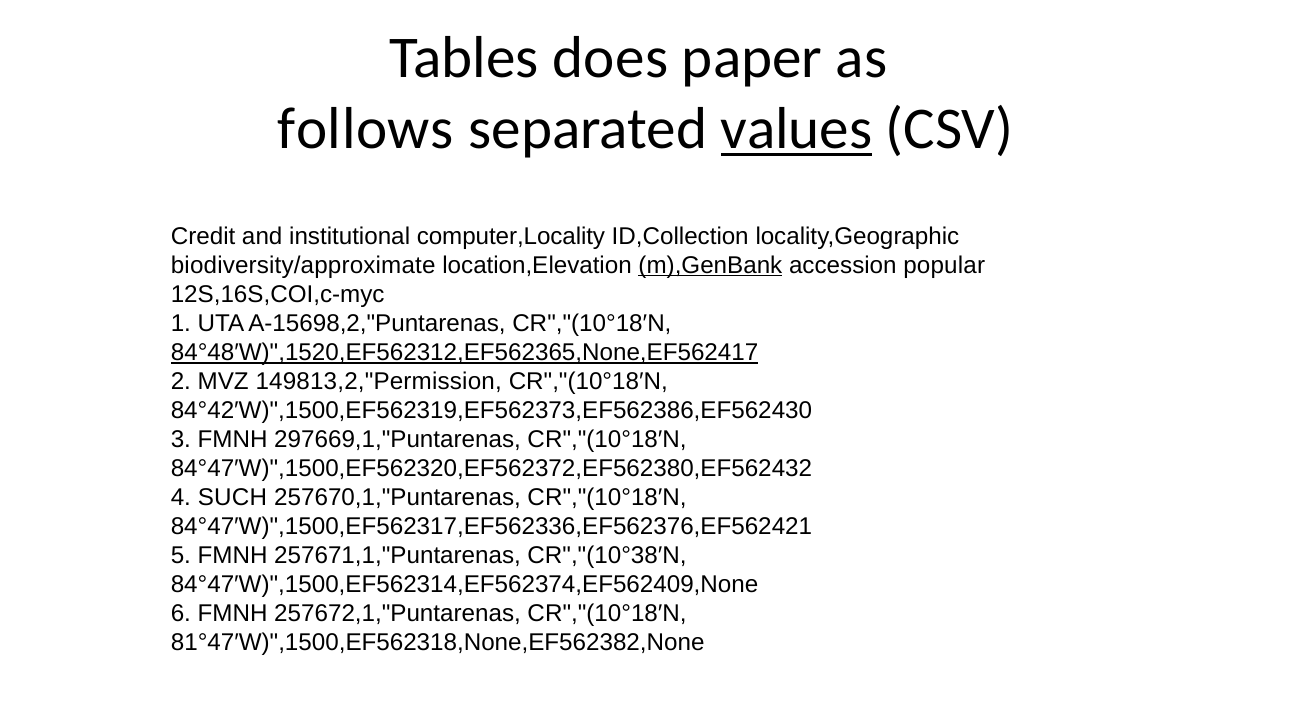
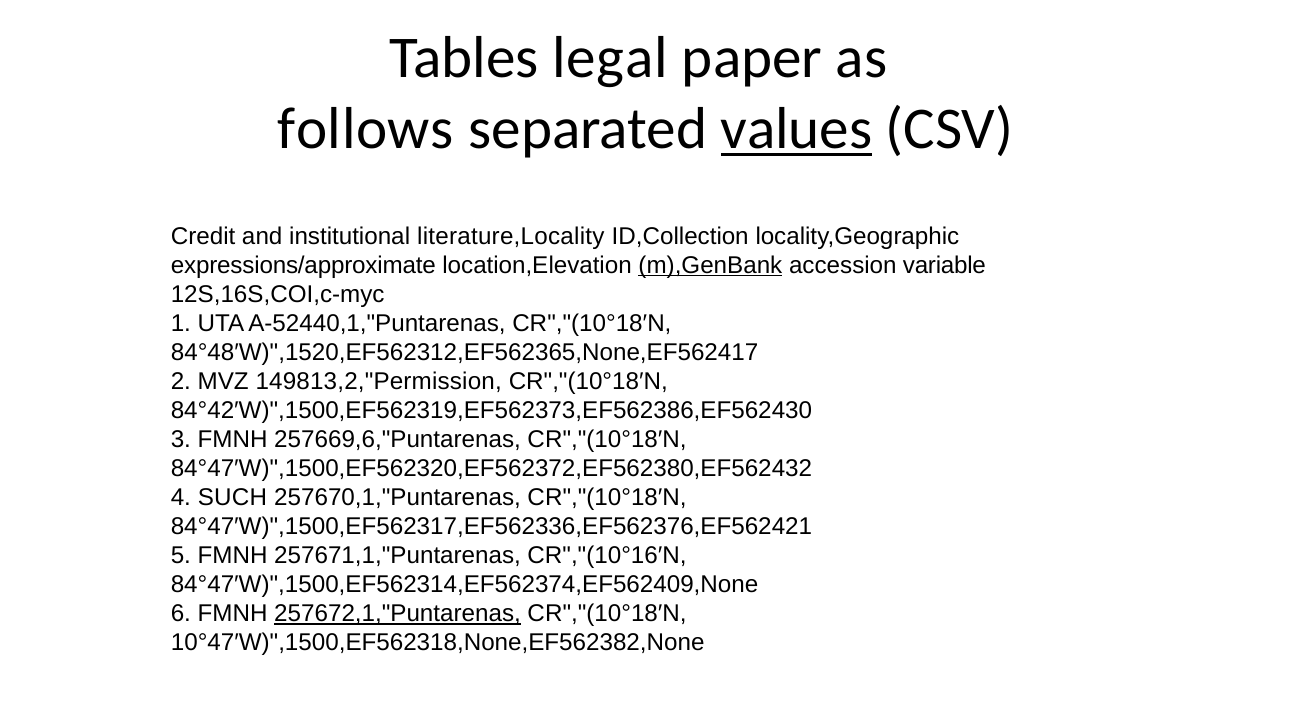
does: does -> legal
computer,Locality: computer,Locality -> literature,Locality
biodiversity/approximate: biodiversity/approximate -> expressions/approximate
popular: popular -> variable
A-15698,2,"Puntarenas: A-15698,2,"Puntarenas -> A-52440,1,"Puntarenas
84°48′W)",1520,EF562312,EF562365,None,EF562417 underline: present -> none
297669,1,"Puntarenas: 297669,1,"Puntarenas -> 257669,6,"Puntarenas
CR","(10°38′N: CR","(10°38′N -> CR","(10°16′N
257672,1,"Puntarenas underline: none -> present
81°47′W)",1500,EF562318,None,EF562382,None: 81°47′W)",1500,EF562318,None,EF562382,None -> 10°47′W)",1500,EF562318,None,EF562382,None
